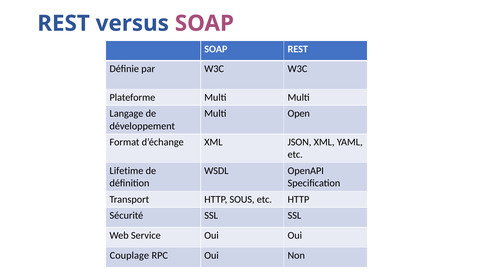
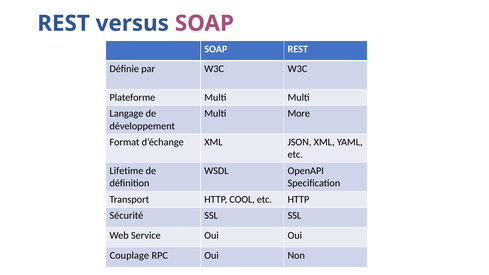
Open: Open -> More
SOUS: SOUS -> COOL
